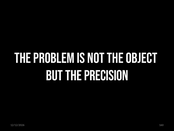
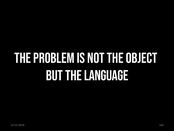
PRECISION: PRECISION -> LANGUAGE
